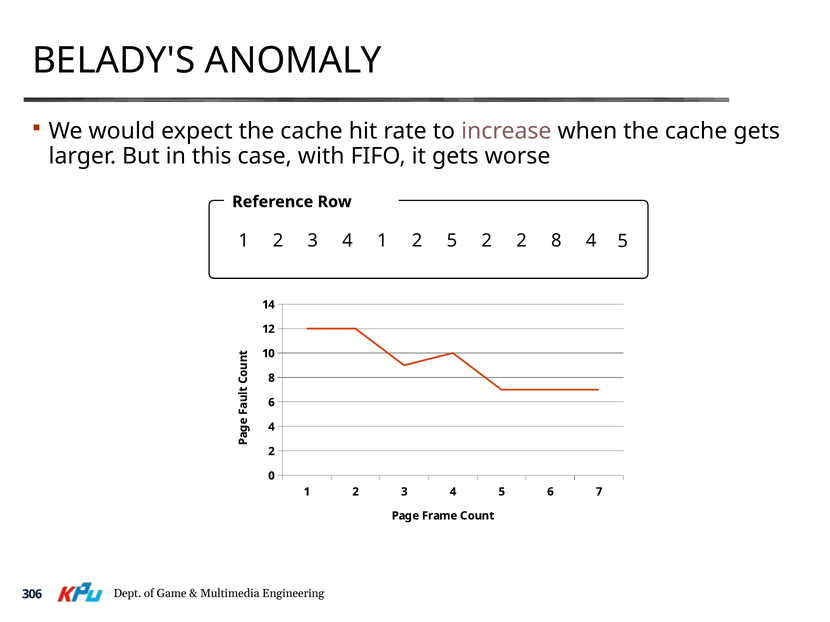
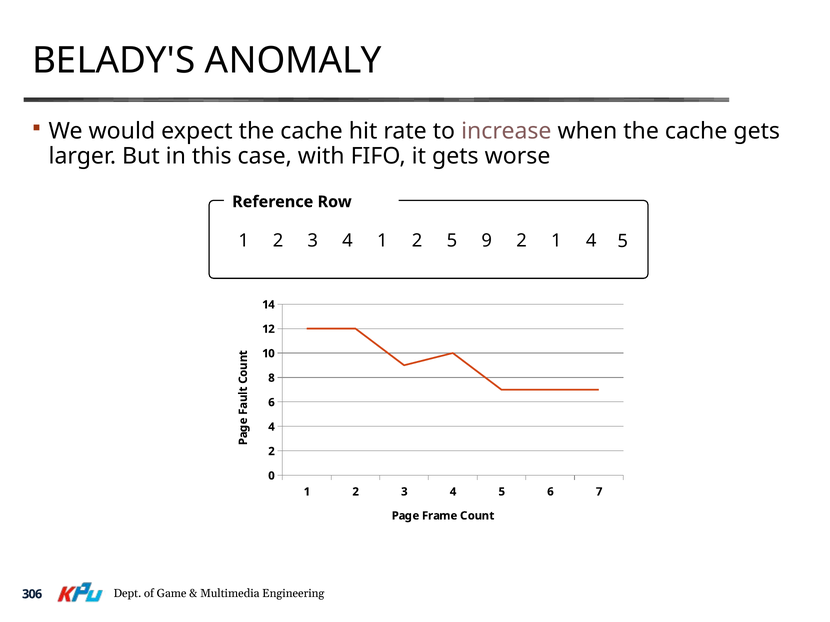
5 2: 2 -> 9
2 8: 8 -> 1
